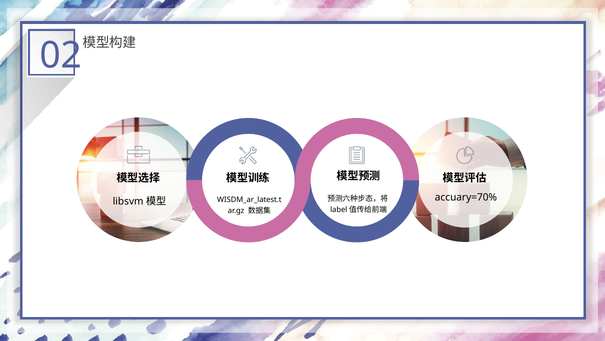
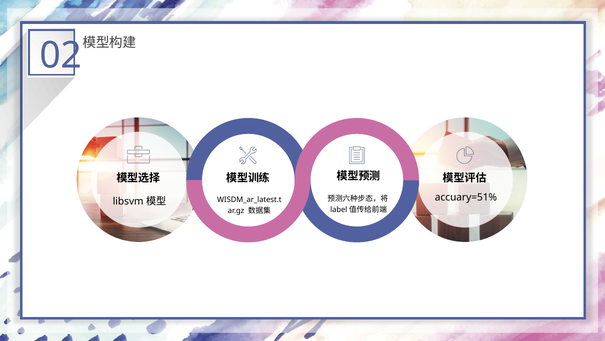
accuary=70%: accuary=70% -> accuary=51%
